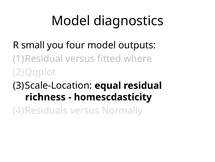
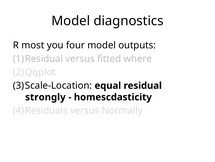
small: small -> most
richness: richness -> strongly
